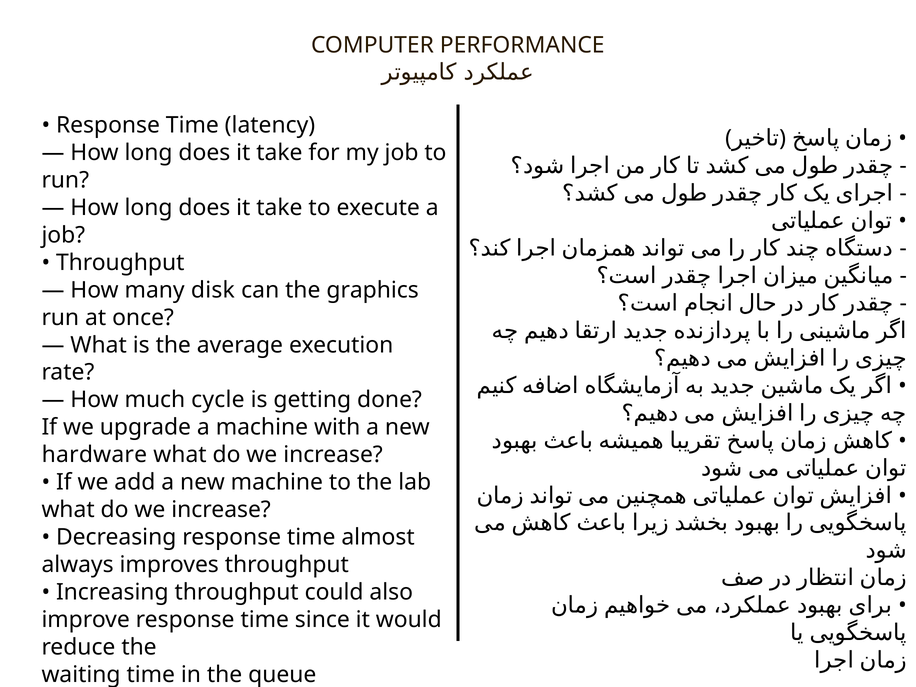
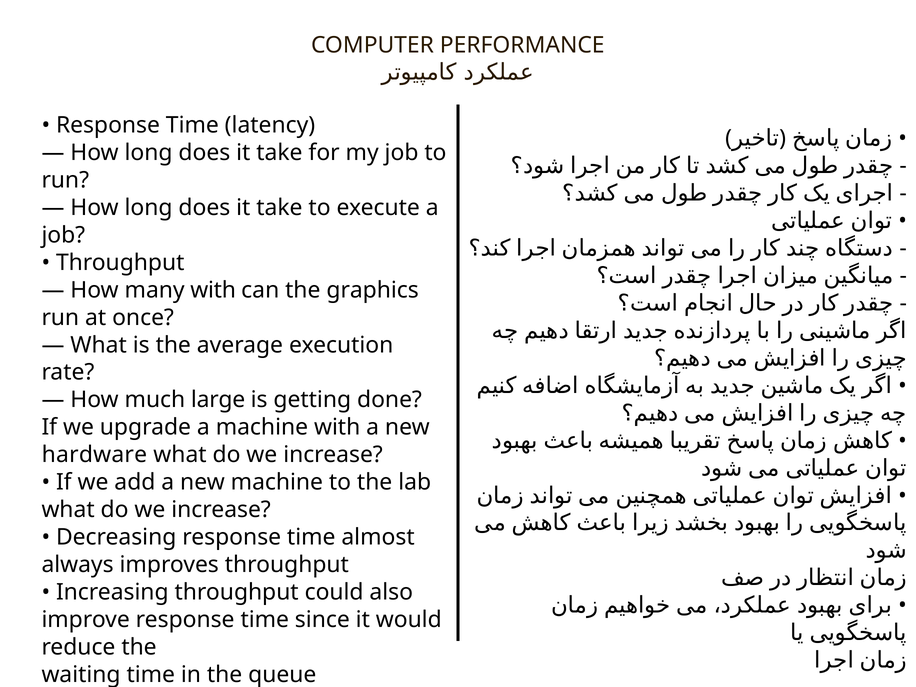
many disk: disk -> with
cycle: cycle -> large
